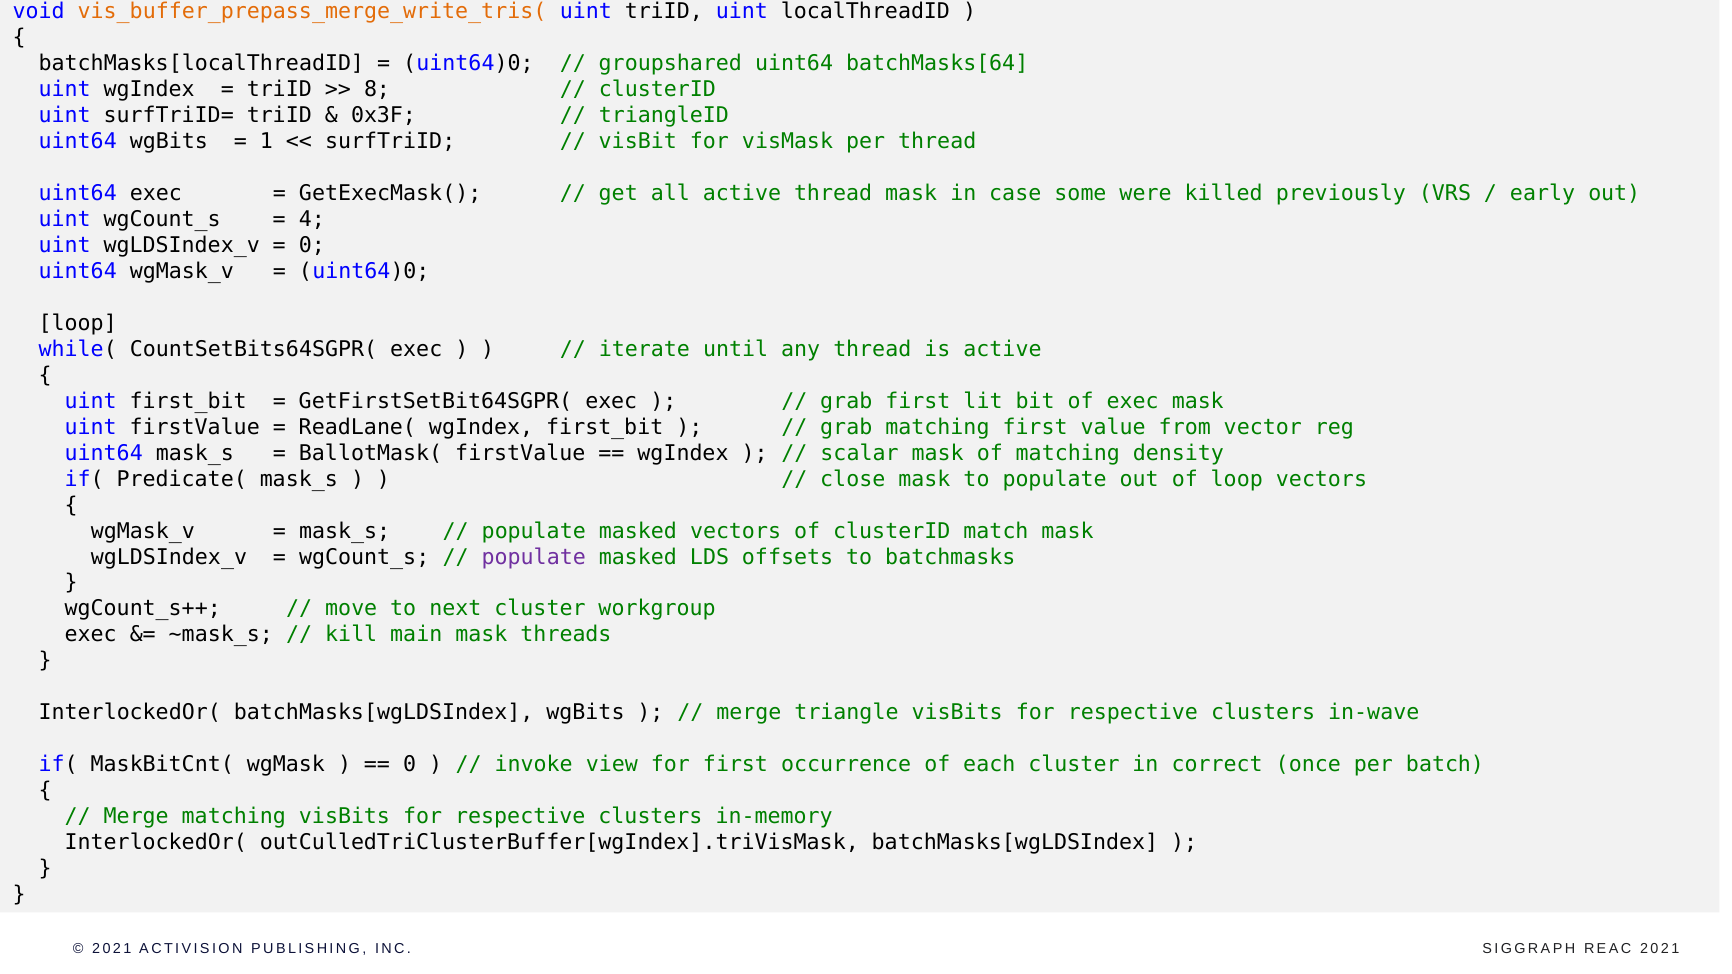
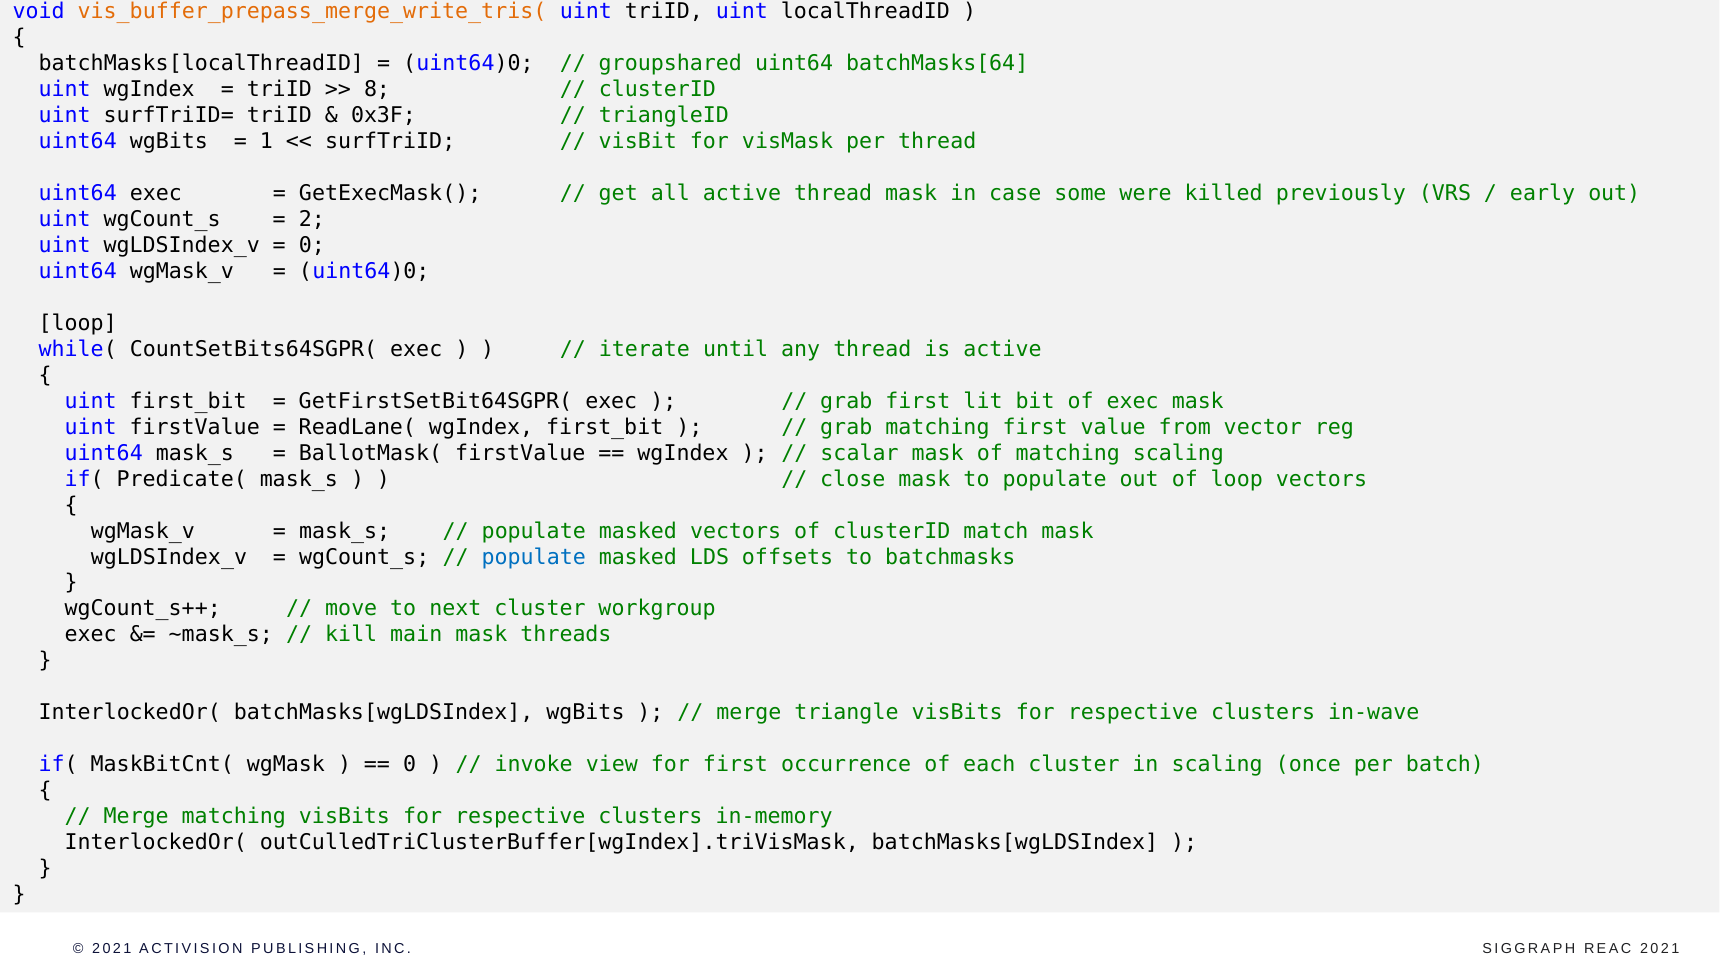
4: 4 -> 2
matching density: density -> scaling
populate at (534, 557) colour: purple -> blue
in correct: correct -> scaling
